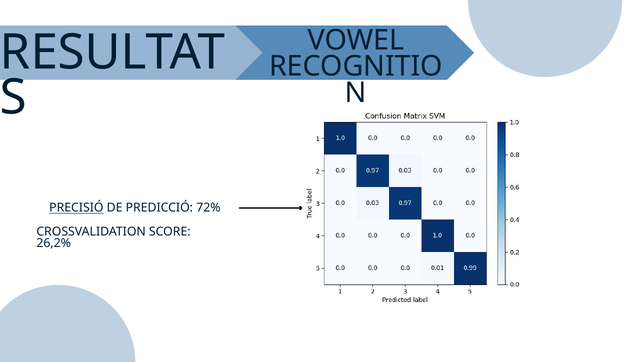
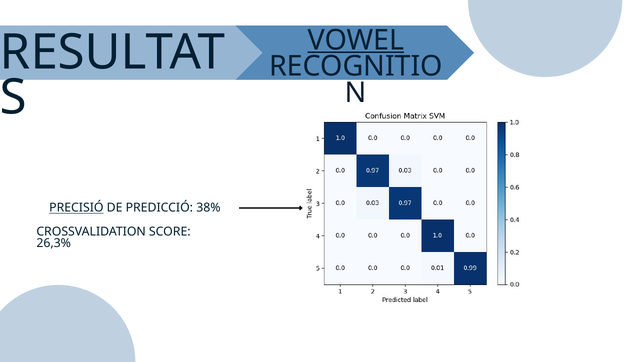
VOWEL underline: none -> present
72%: 72% -> 38%
26,2%: 26,2% -> 26,3%
